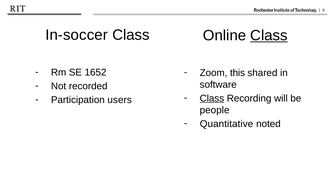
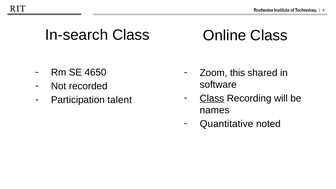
In-soccer: In-soccer -> In-search
Class at (269, 35) underline: present -> none
1652: 1652 -> 4650
users: users -> talent
people: people -> names
